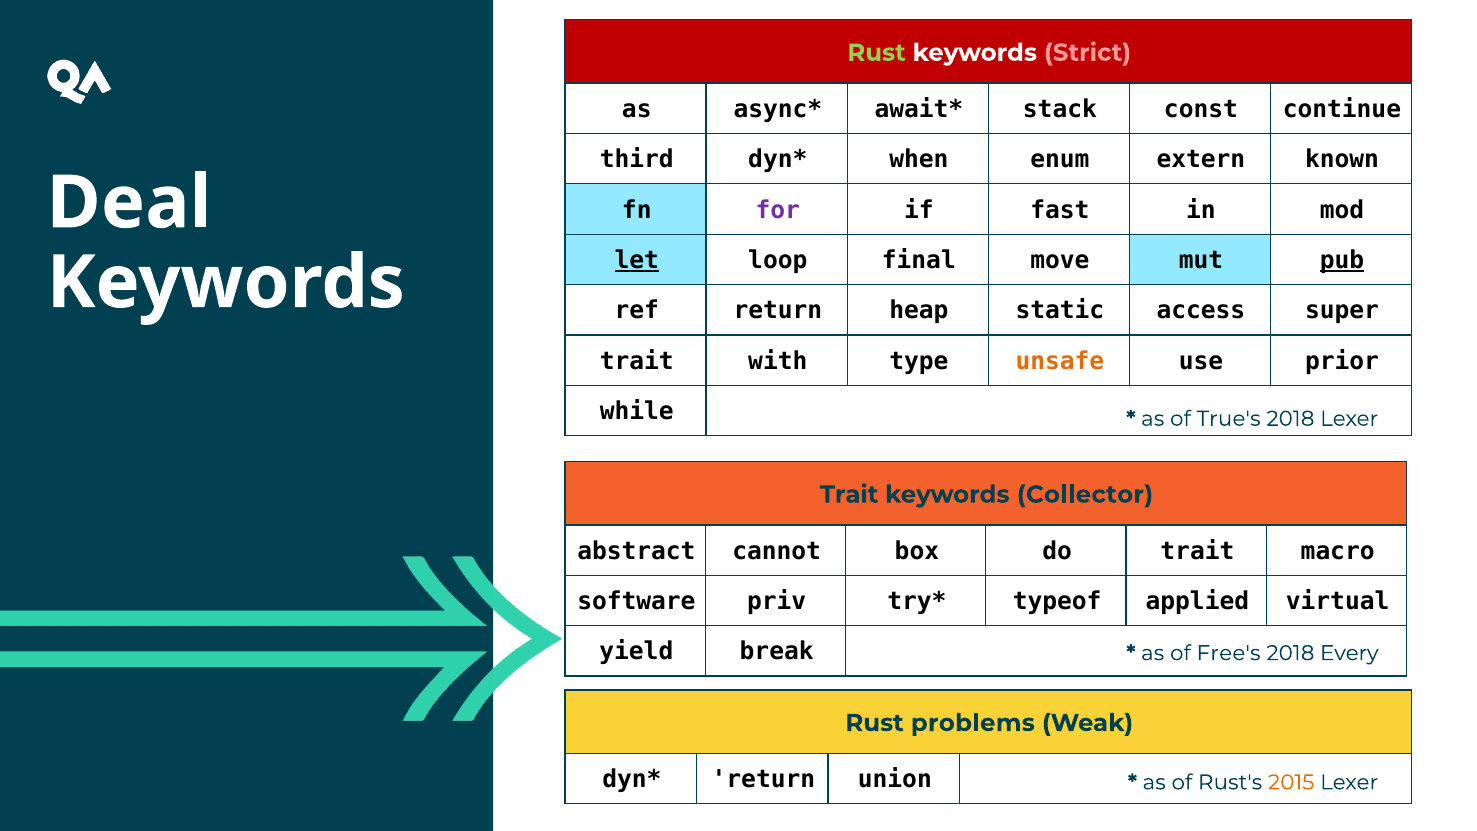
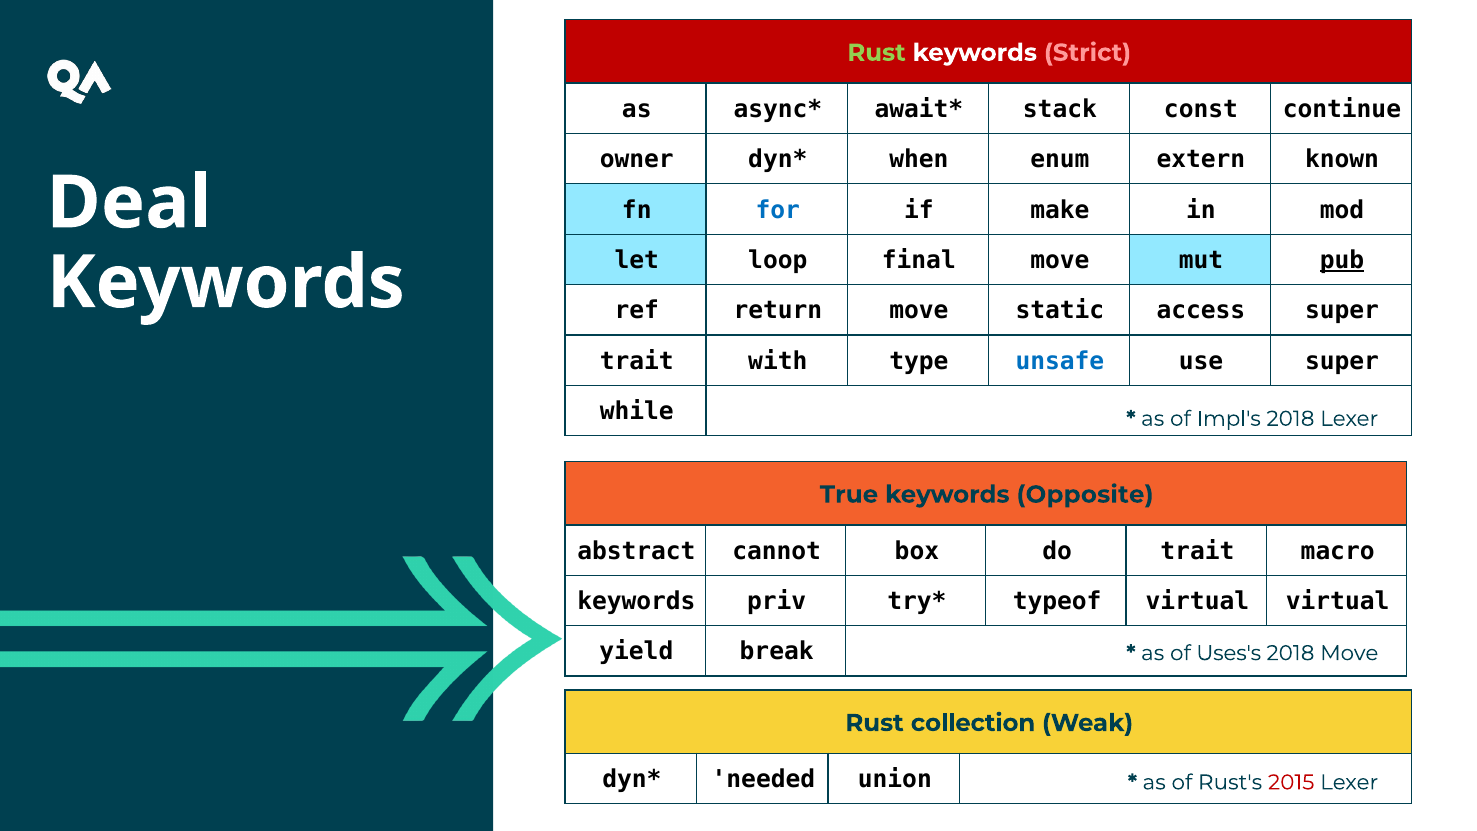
third: third -> owner
for colour: purple -> blue
fast: fast -> make
let underline: present -> none
return heap: heap -> move
unsafe colour: orange -> blue
use prior: prior -> super
True's: True's -> Impl's
Trait at (849, 494): Trait -> True
Collector: Collector -> Opposite
software at (636, 601): software -> keywords
typeof applied: applied -> virtual
Free's: Free's -> Uses's
2018 Every: Every -> Move
problems: problems -> collection
return at (763, 779): return -> needed
2015 colour: orange -> red
